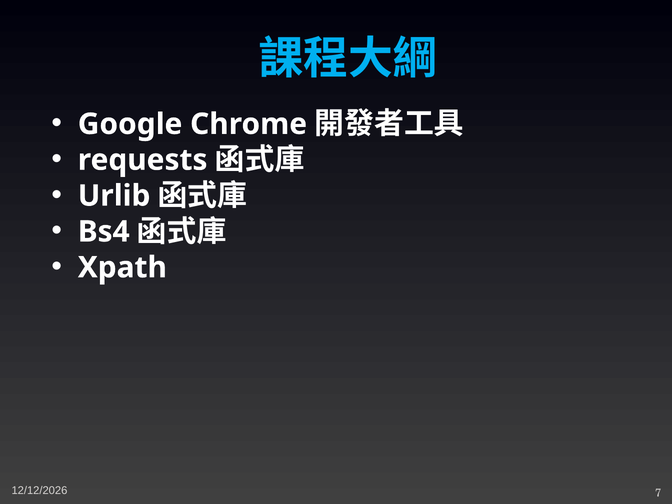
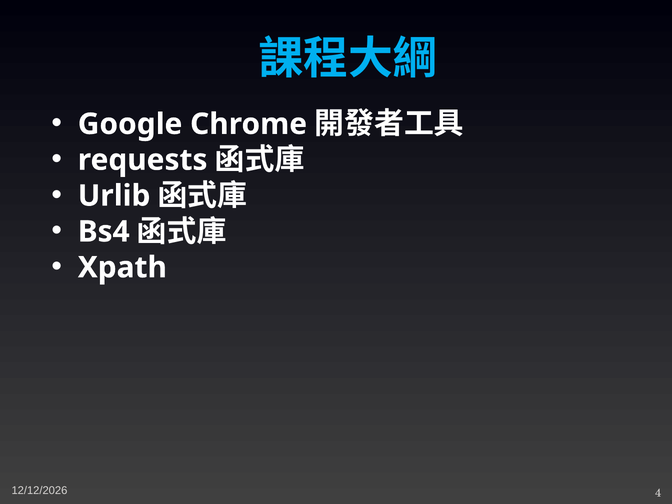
7: 7 -> 4
